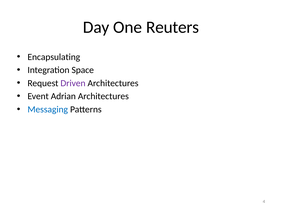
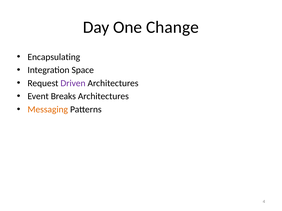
Reuters: Reuters -> Change
Adrian: Adrian -> Breaks
Messaging colour: blue -> orange
